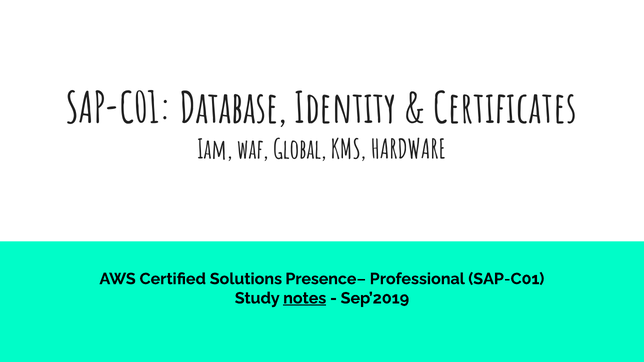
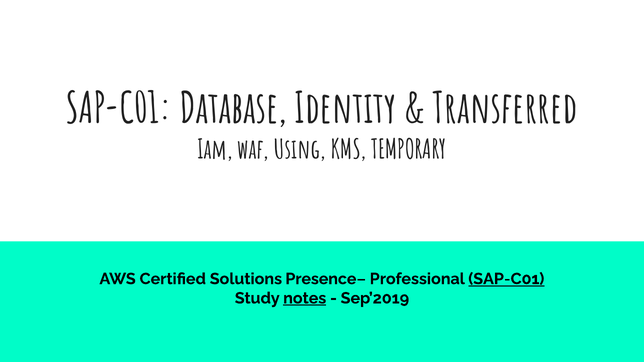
Certificates: Certificates -> Transferred
Global: Global -> Using
HARDWARE: HARDWARE -> TEMPORARY
SAP-C01 at (506, 279) underline: none -> present
